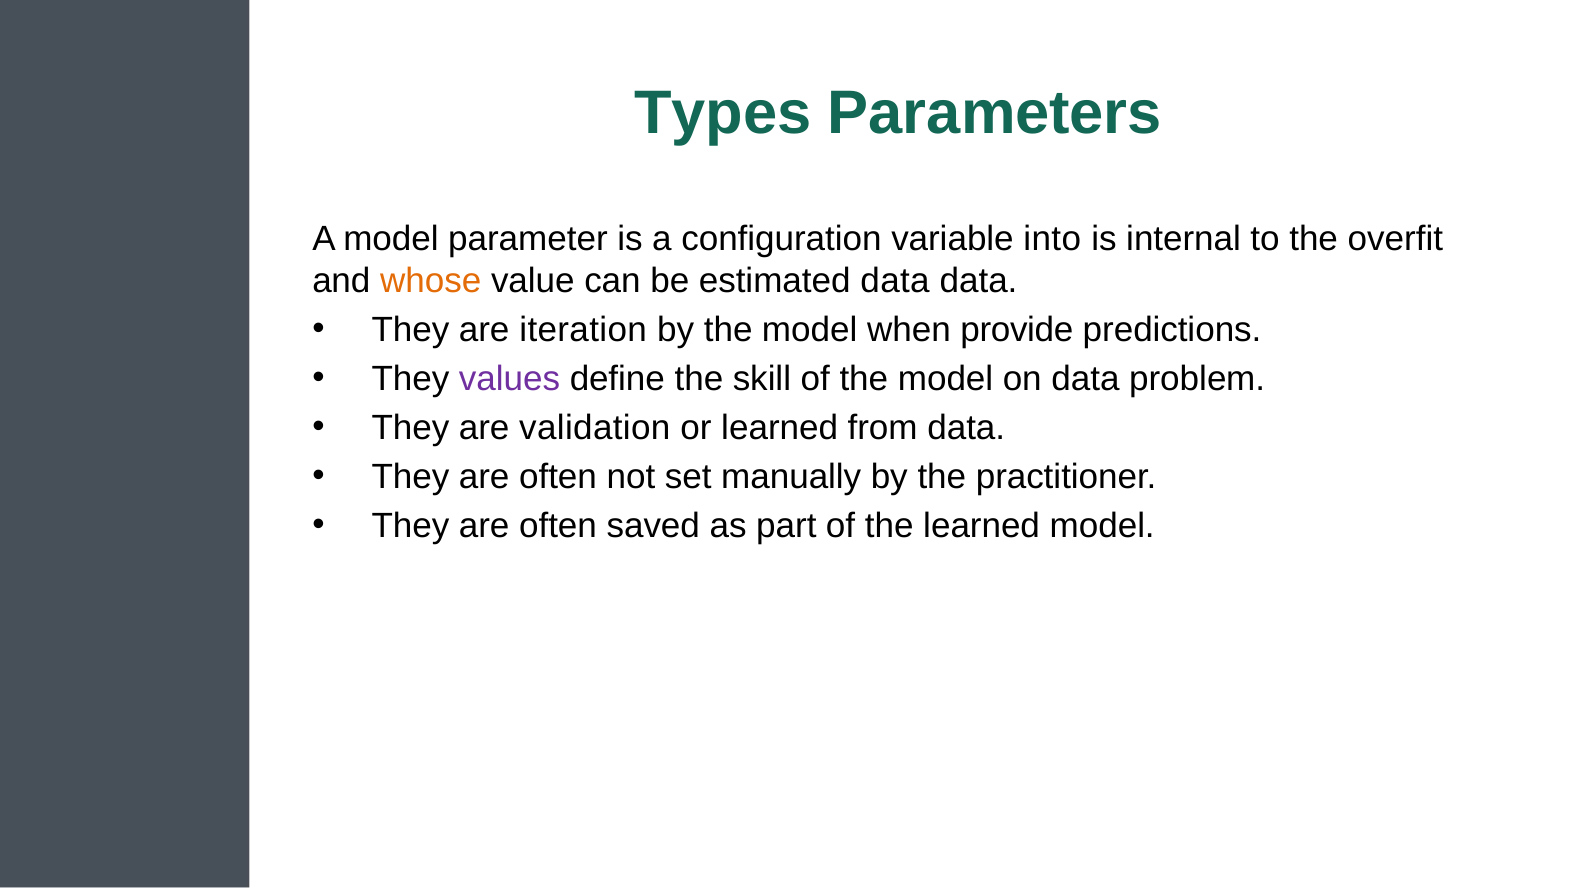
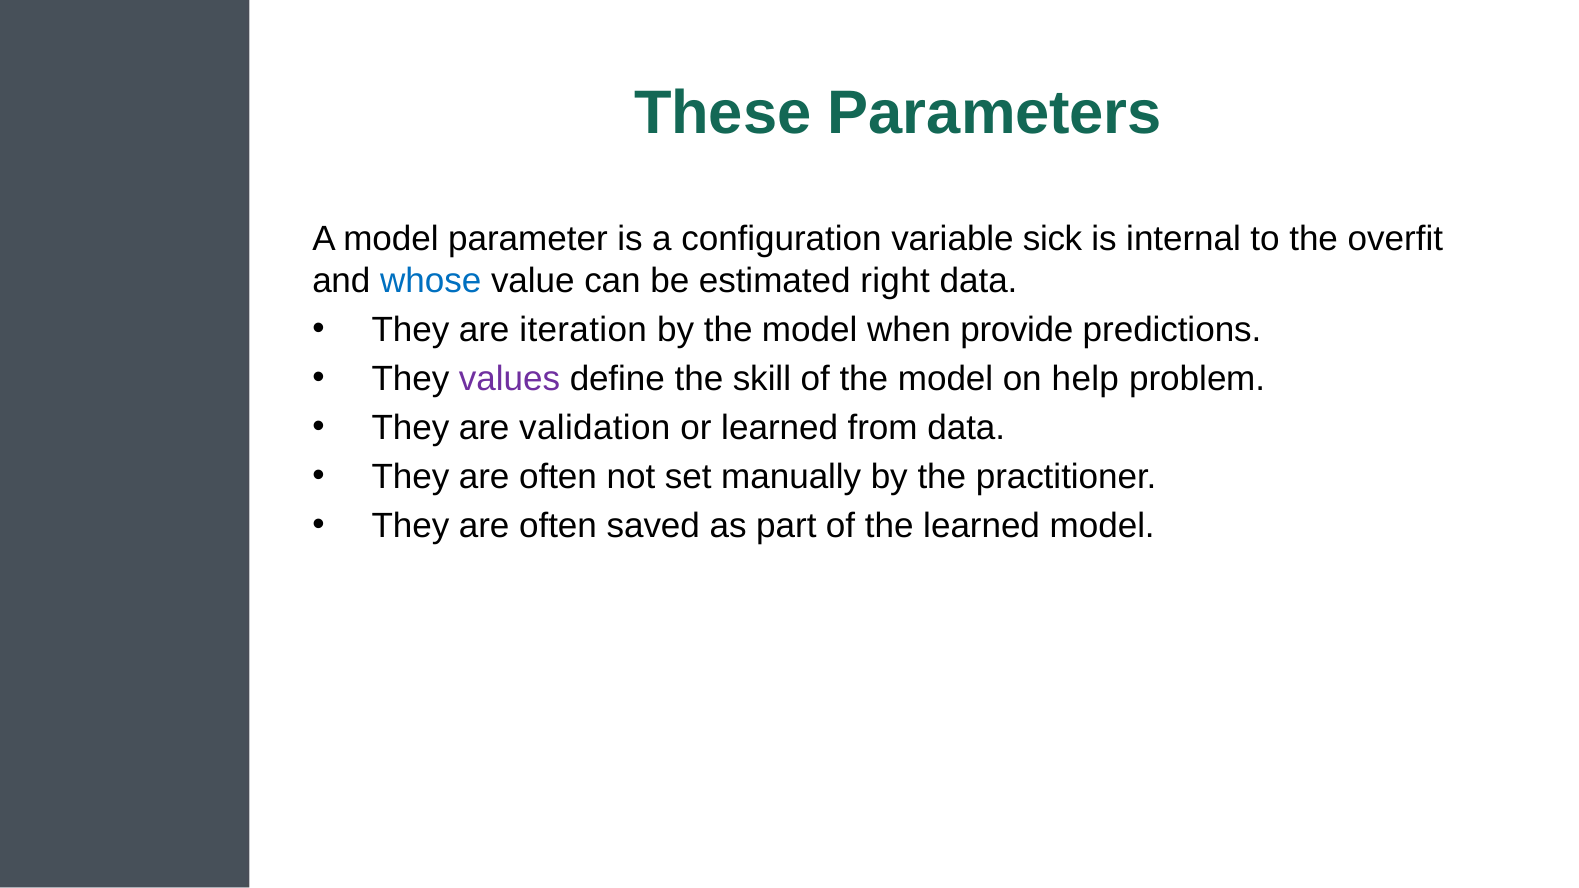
Types: Types -> These
into: into -> sick
whose colour: orange -> blue
estimated data: data -> right
on data: data -> help
